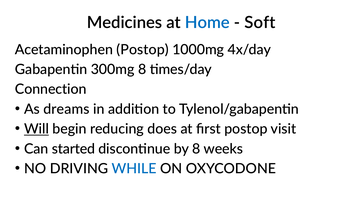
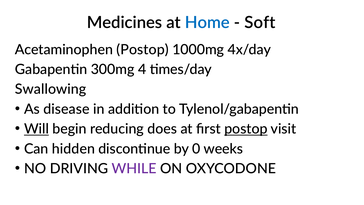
300mg 8: 8 -> 4
Connection: Connection -> Swallowing
dreams: dreams -> disease
postop at (246, 129) underline: none -> present
started: started -> hidden
by 8: 8 -> 0
WHILE colour: blue -> purple
